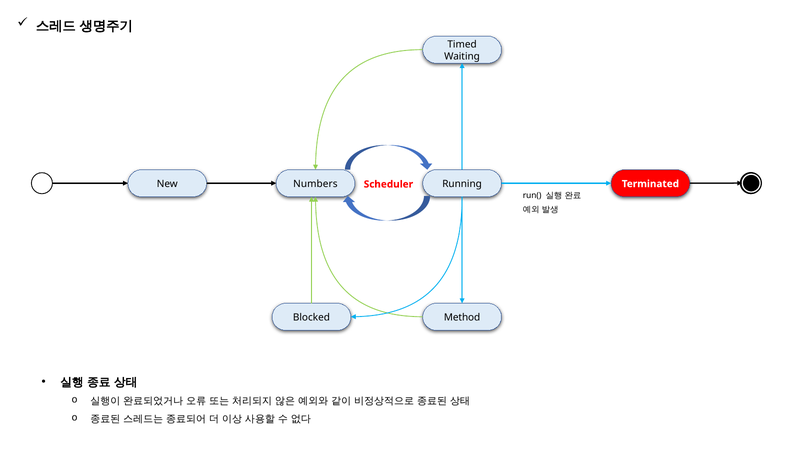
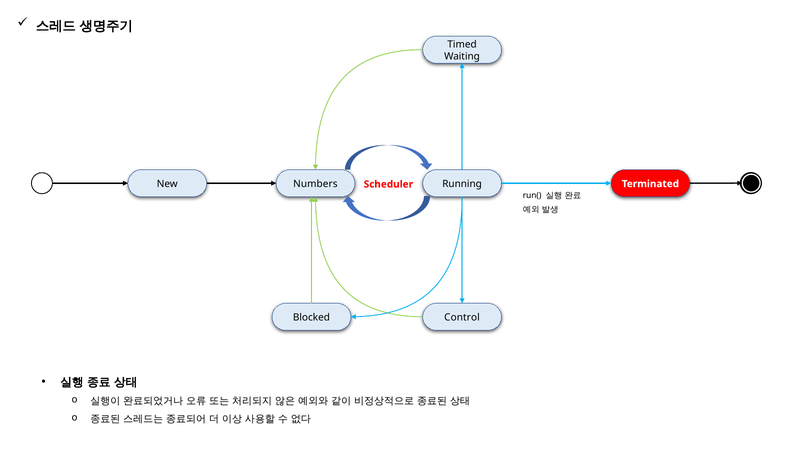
Method: Method -> Control
